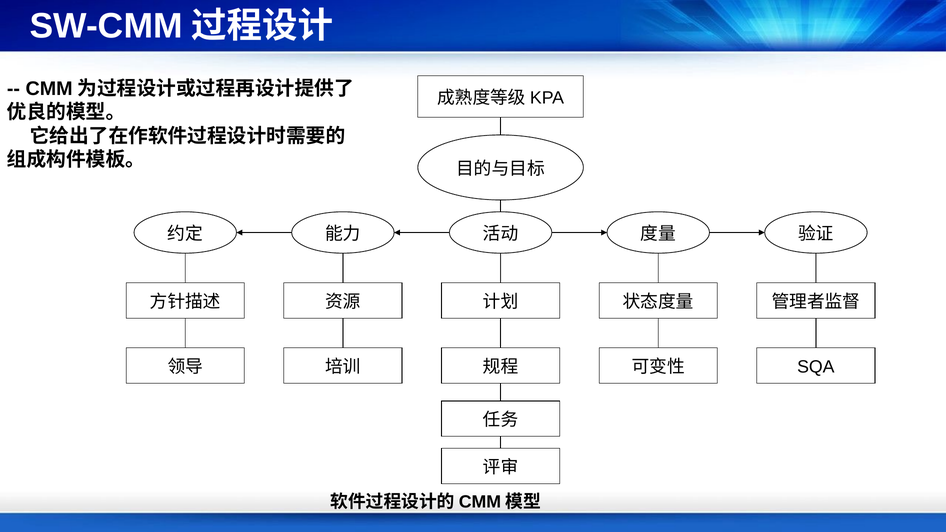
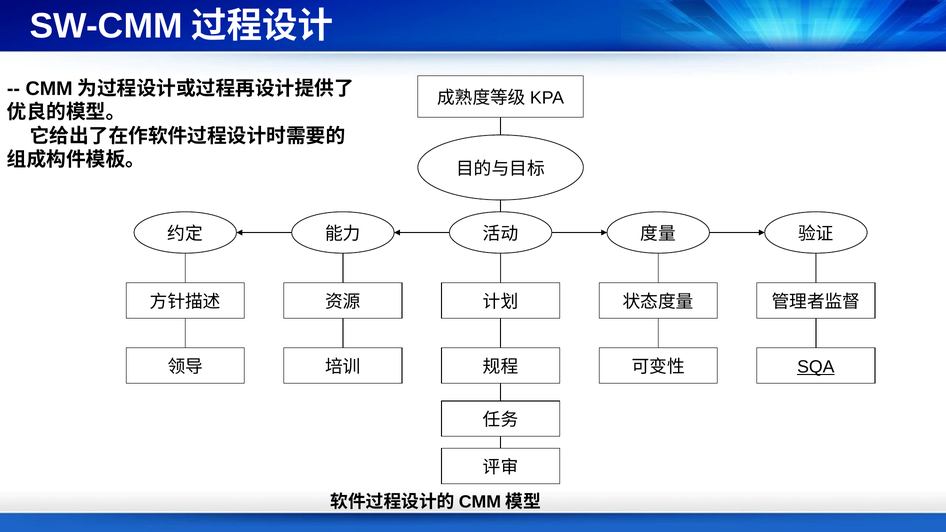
SQA underline: none -> present
